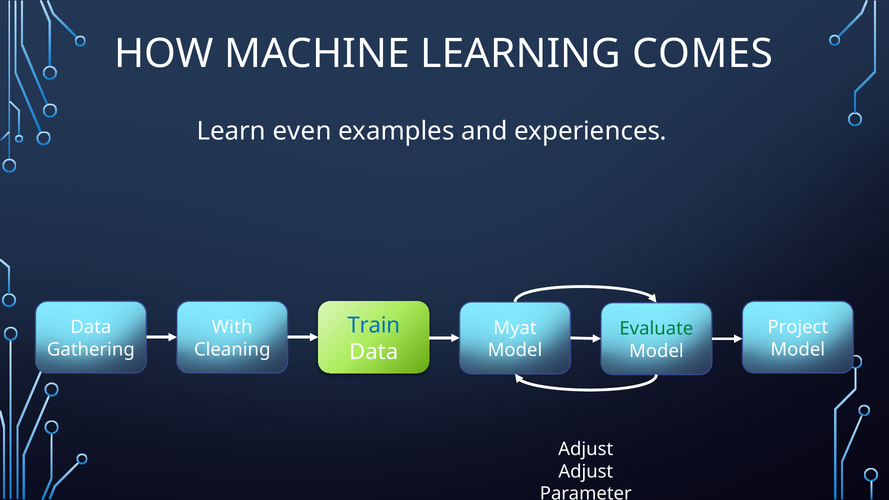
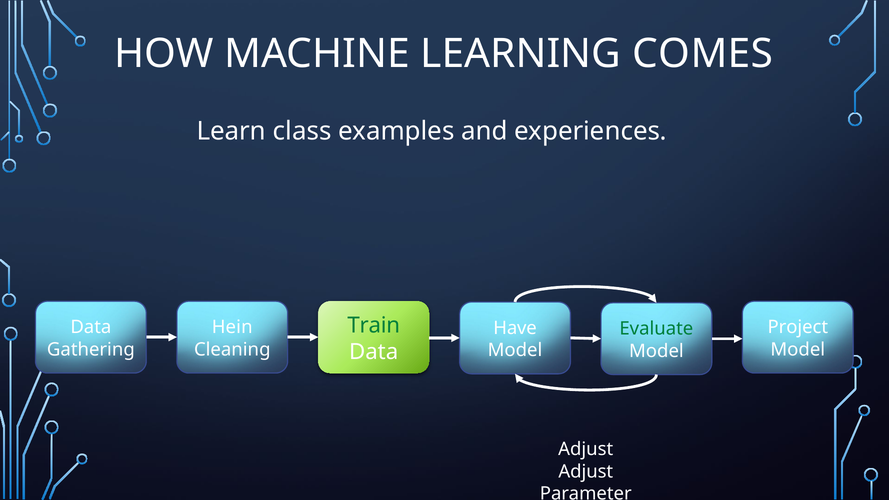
even: even -> class
Train colour: blue -> green
With: With -> Hein
Myat: Myat -> Have
